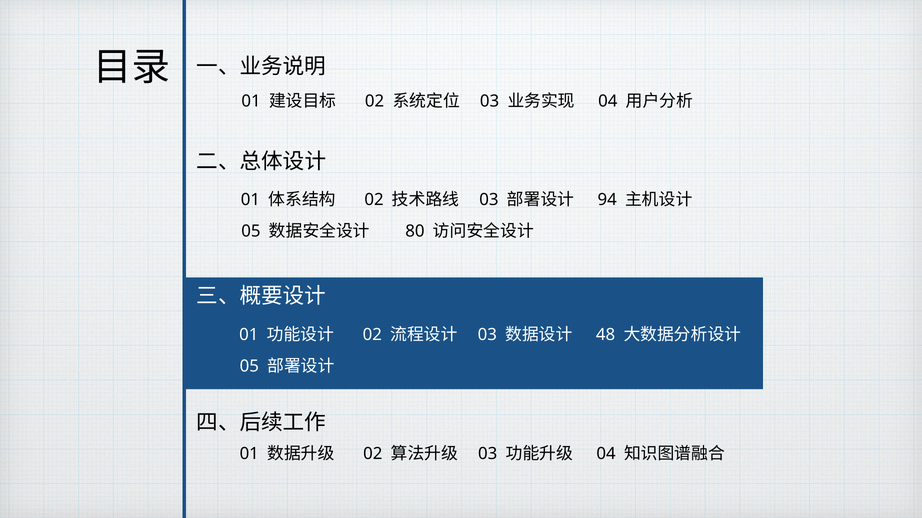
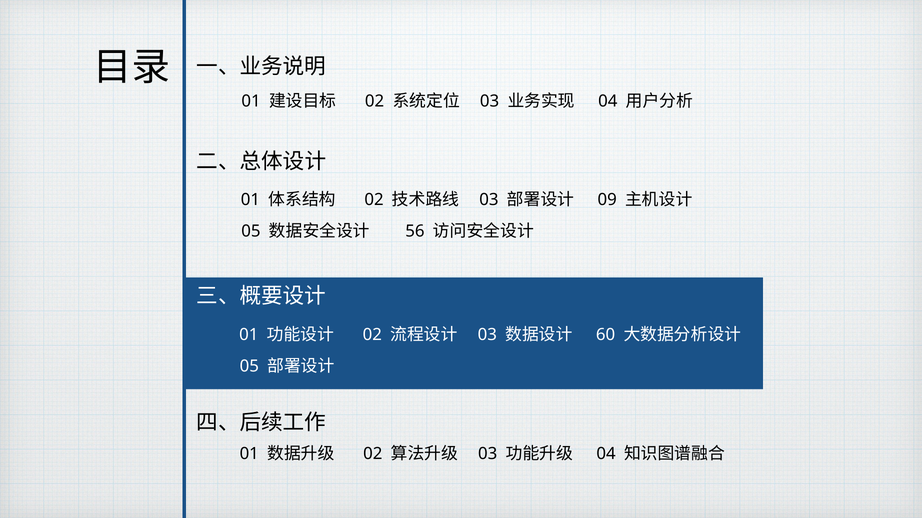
94: 94 -> 09
80: 80 -> 56
48: 48 -> 60
